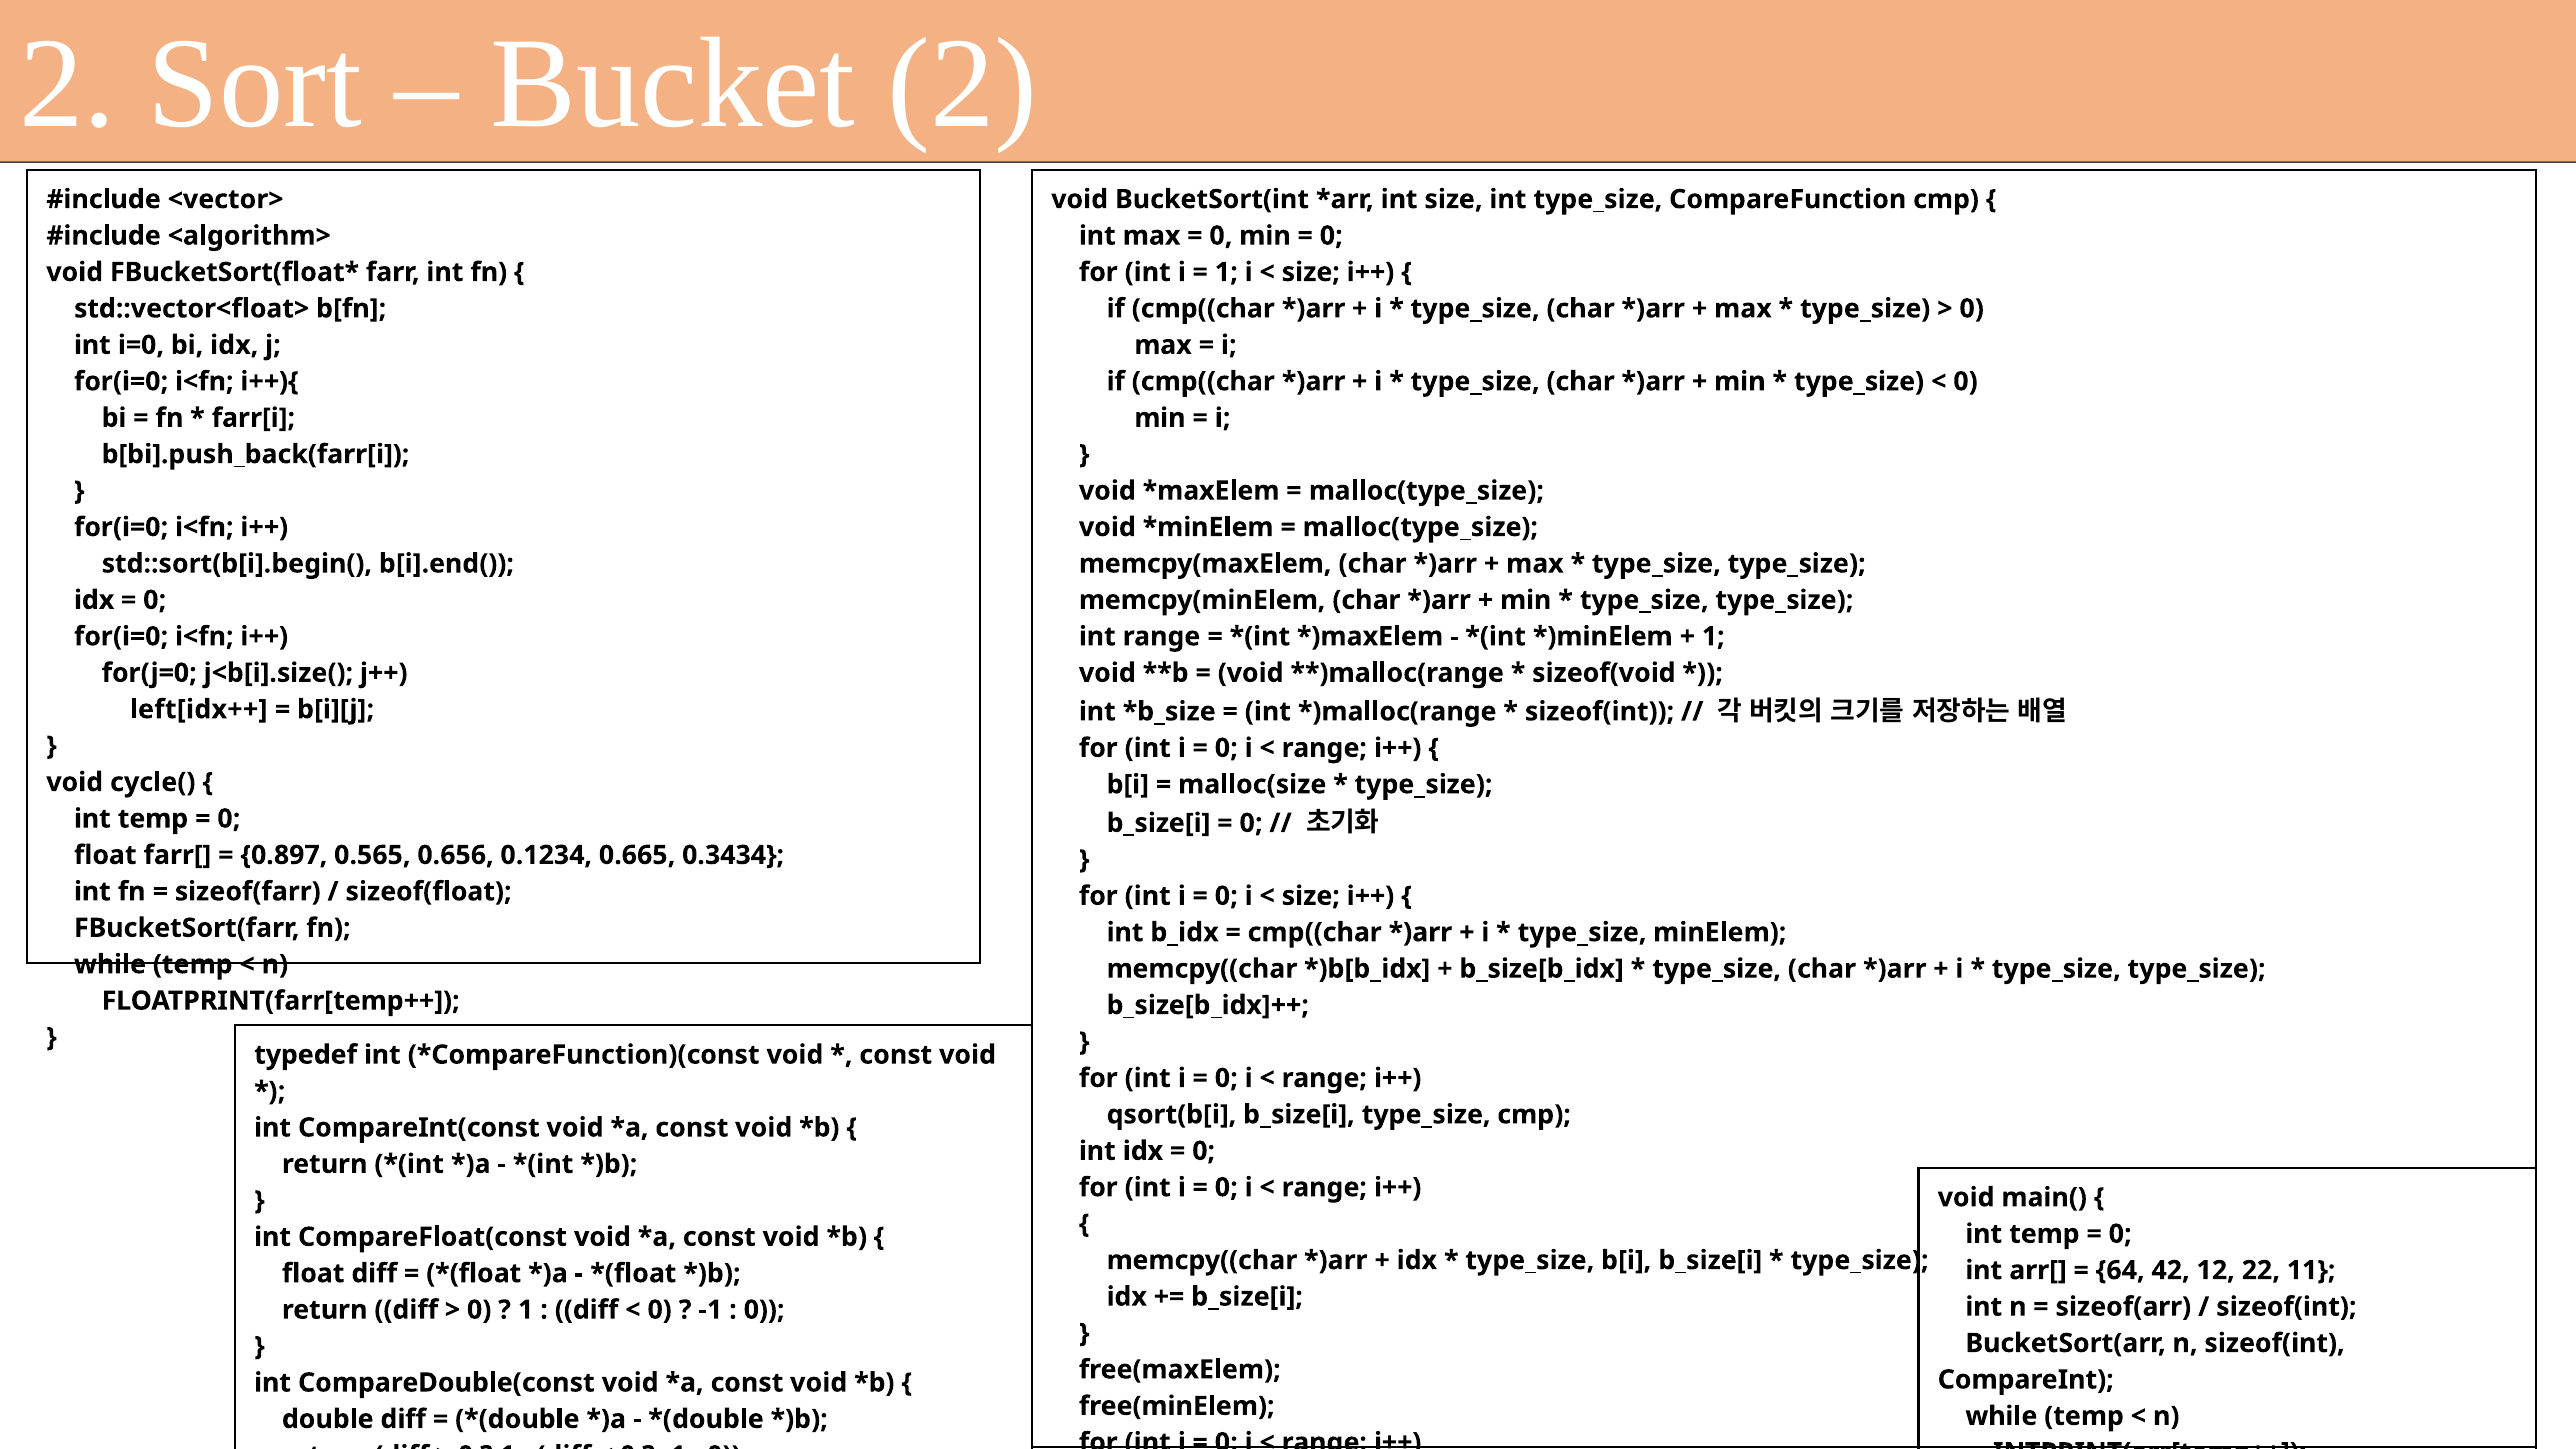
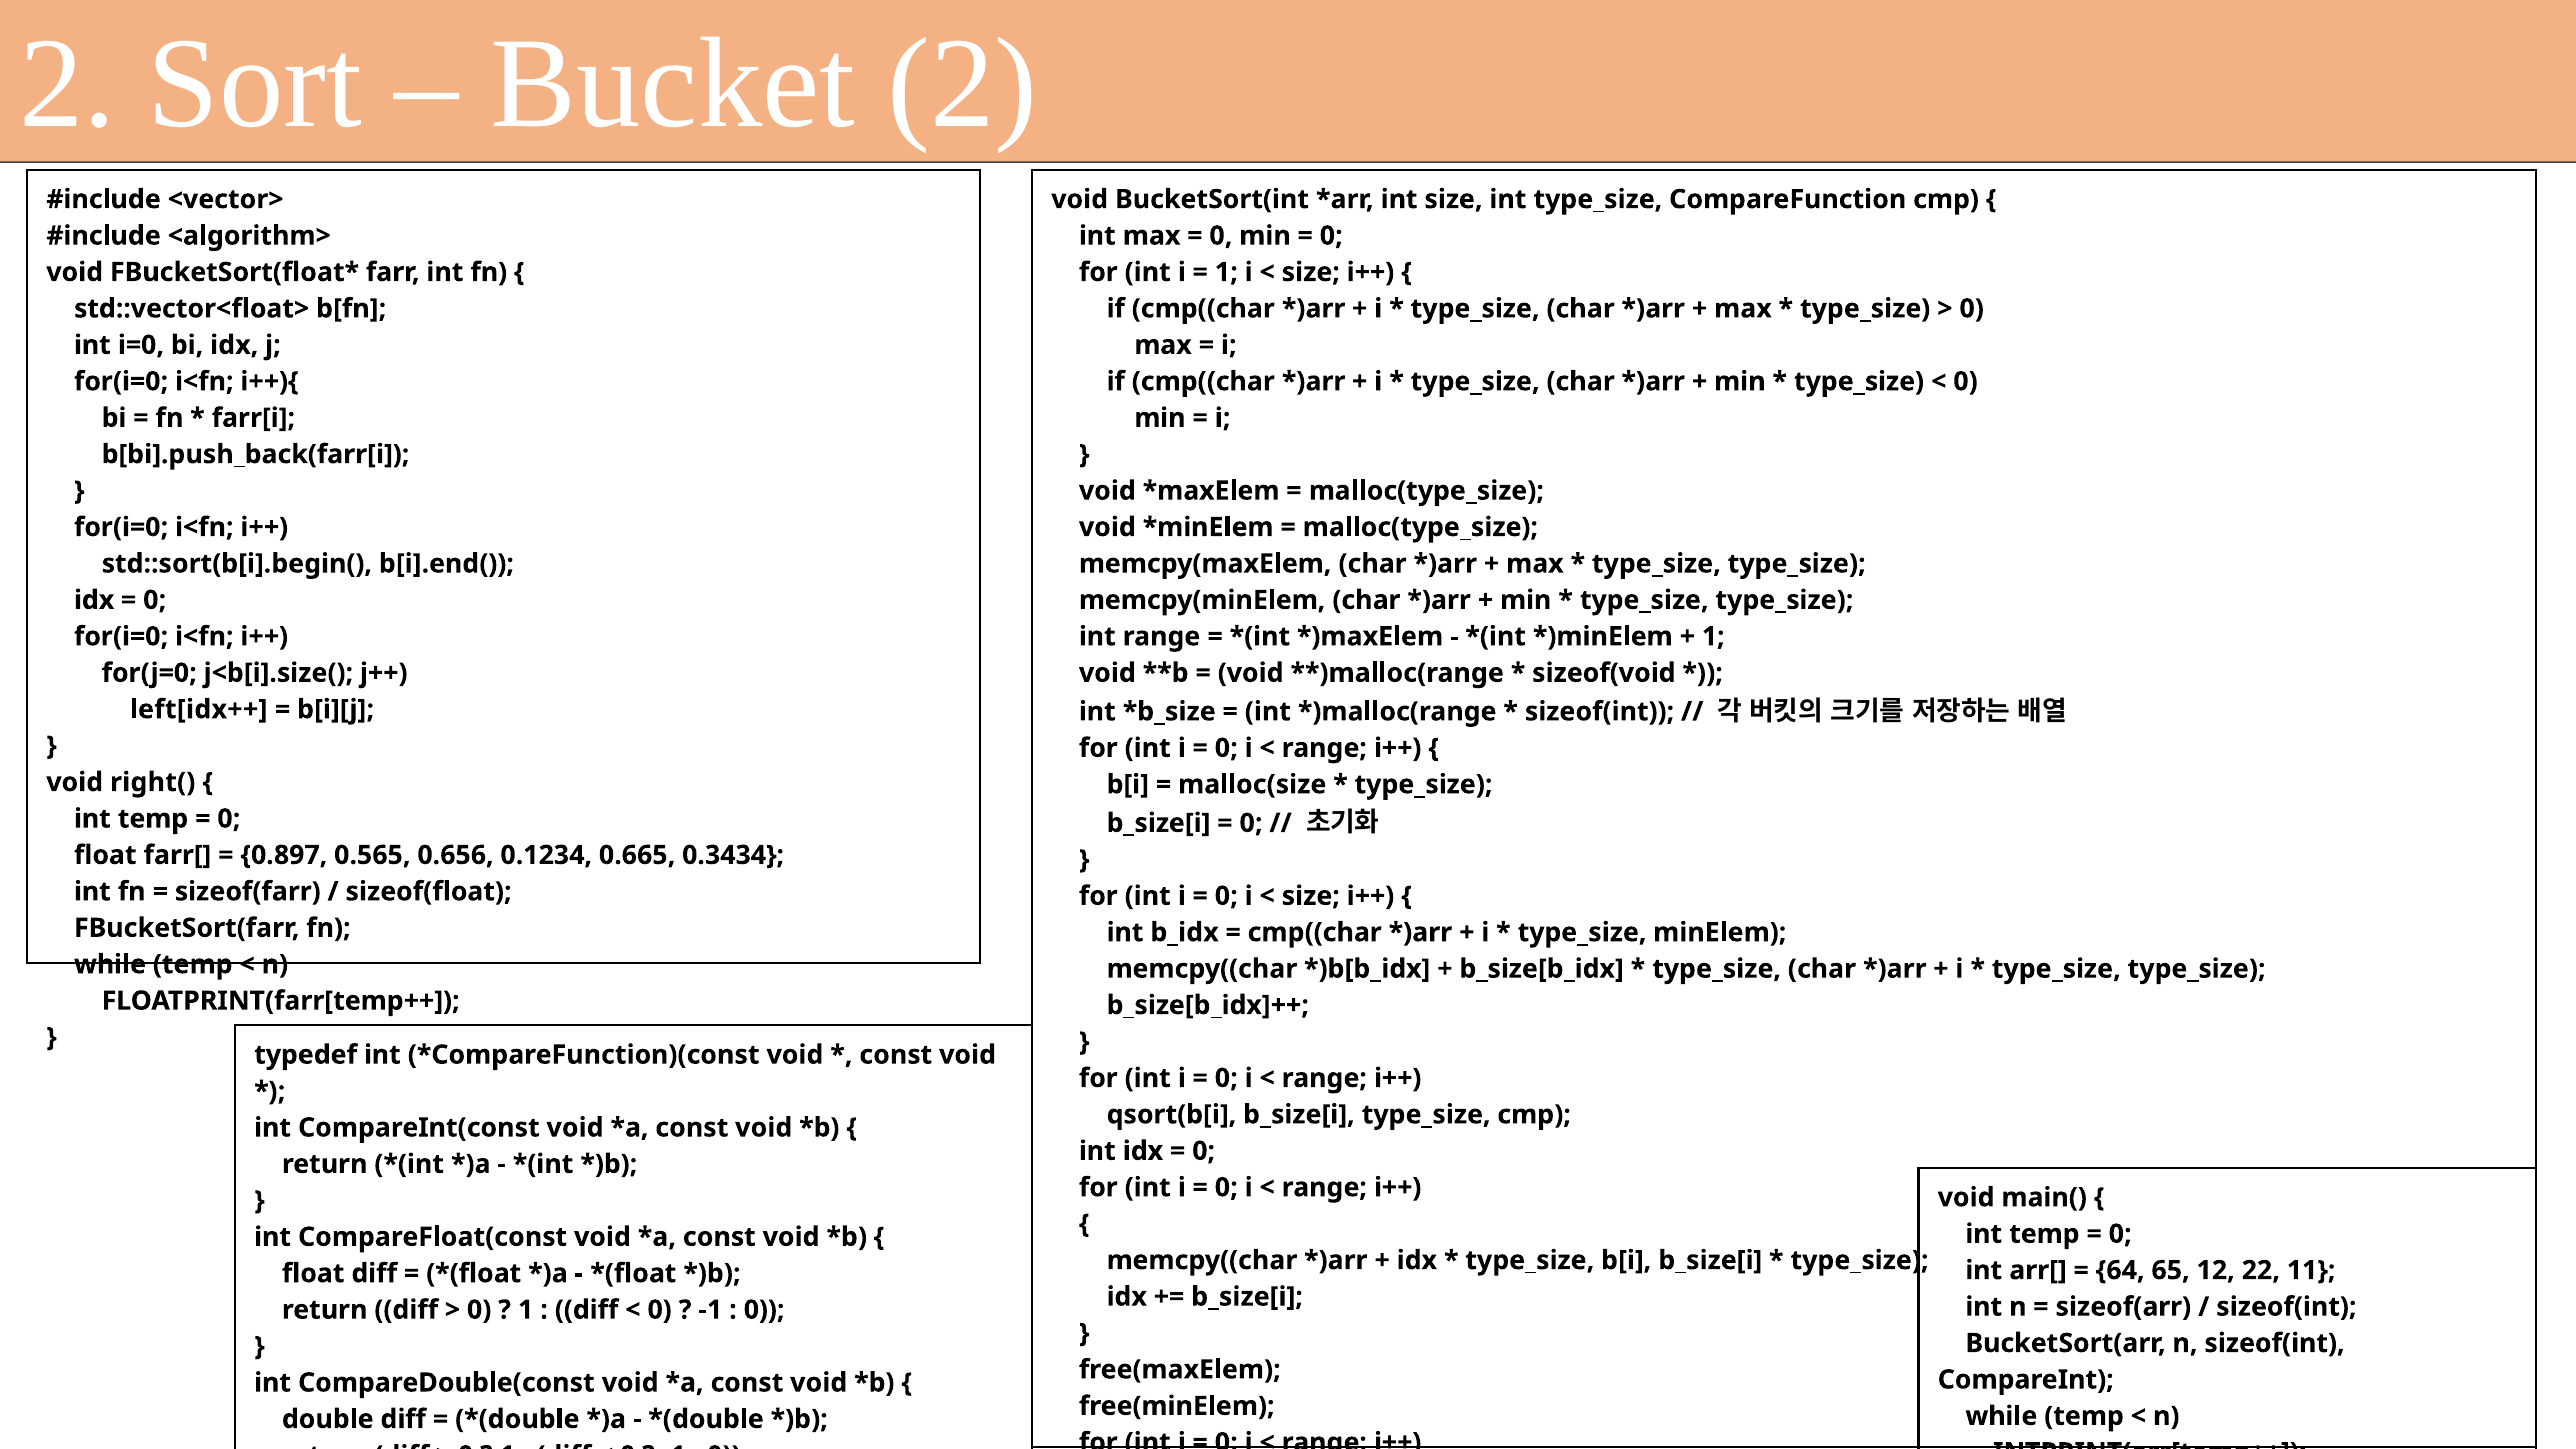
cycle(: cycle( -> right(
42: 42 -> 65
